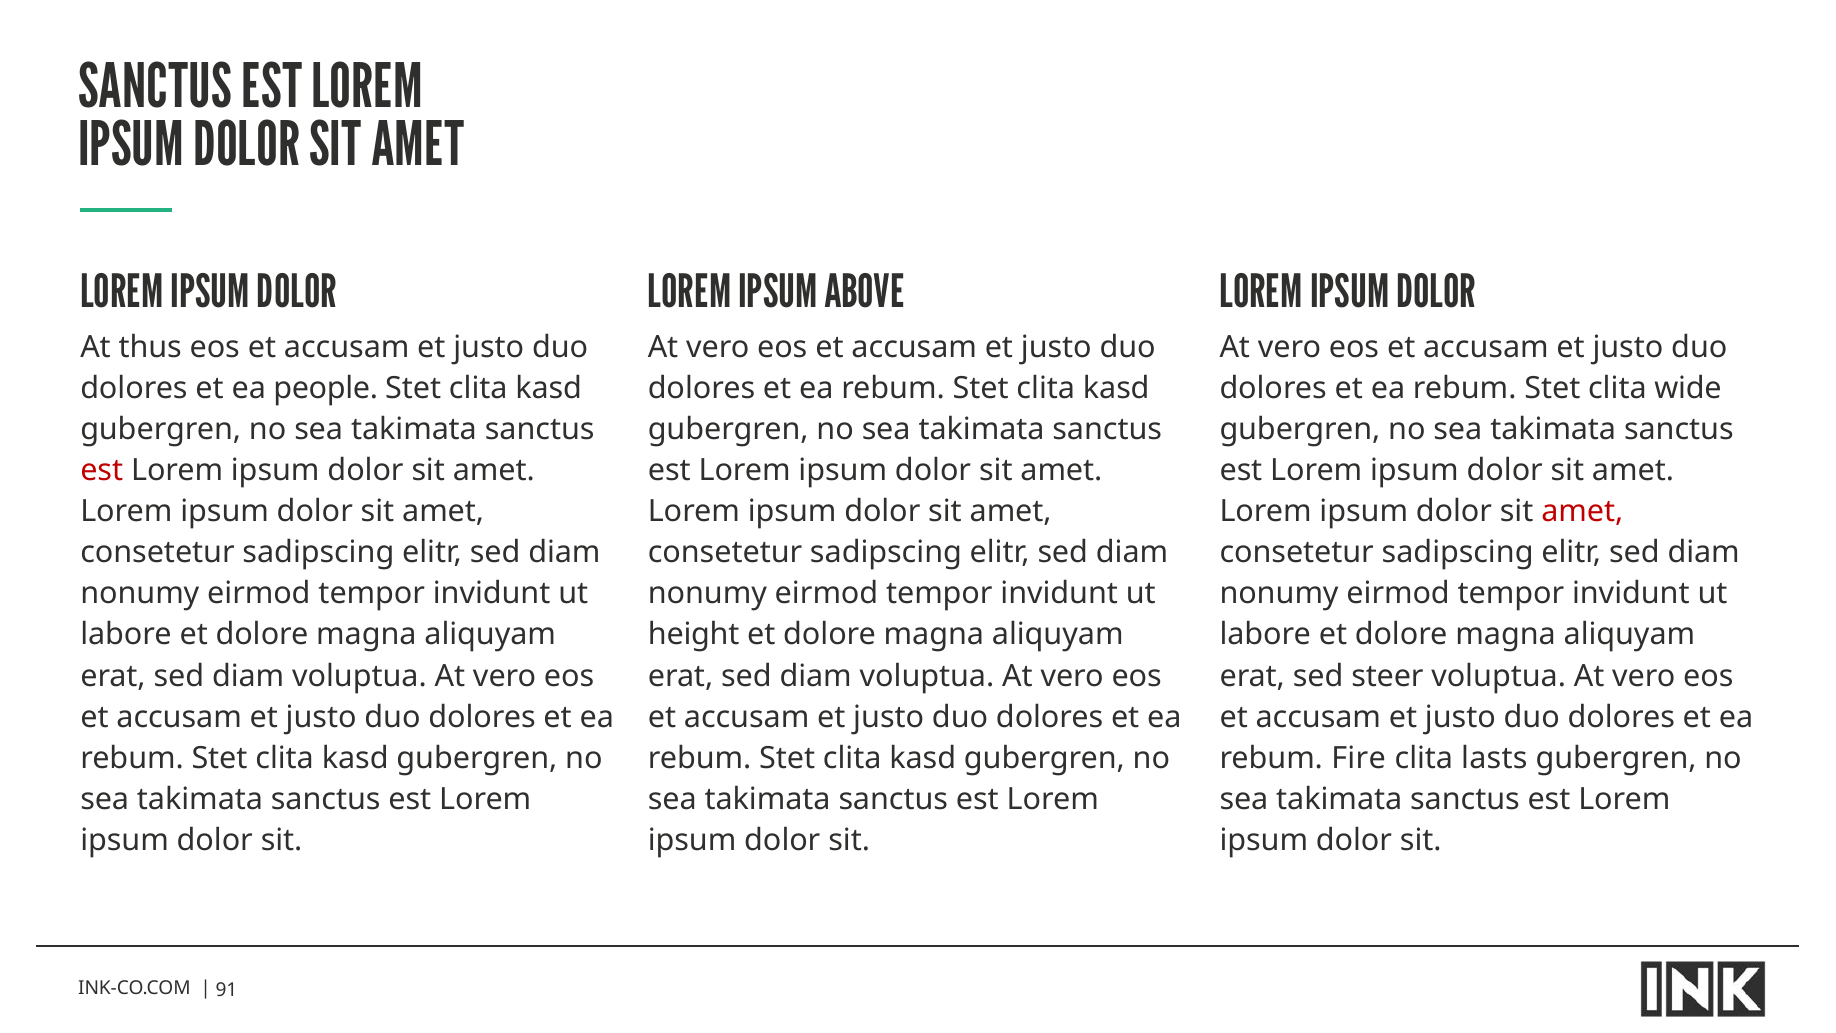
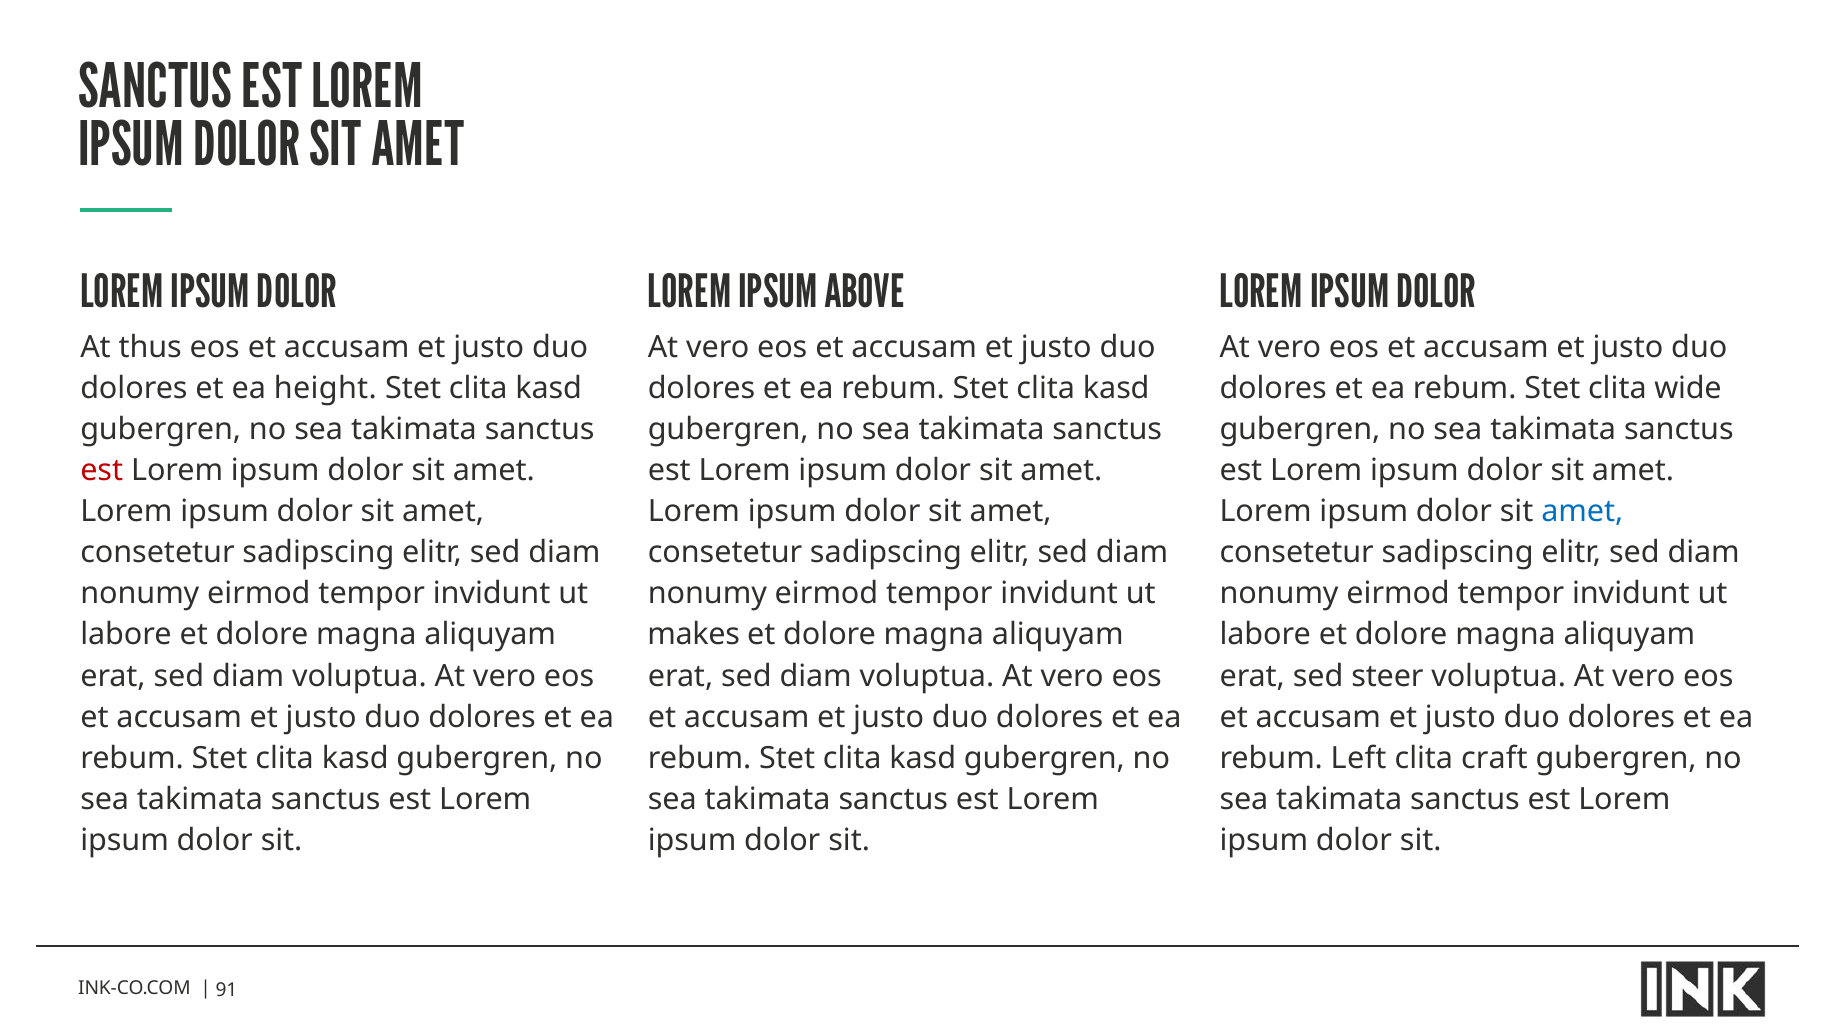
people: people -> height
amet at (1582, 511) colour: red -> blue
height: height -> makes
Fire: Fire -> Left
lasts: lasts -> craft
